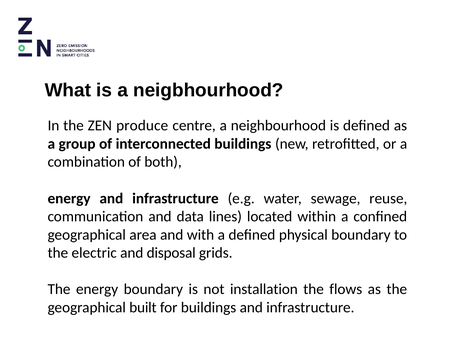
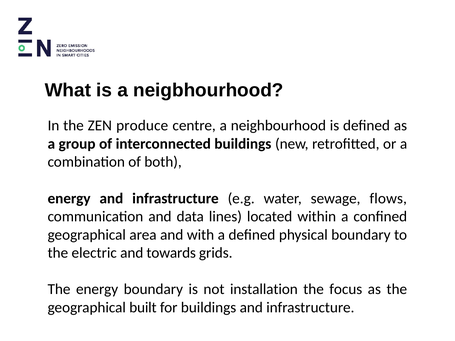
reuse: reuse -> flows
disposal: disposal -> towards
flows: flows -> focus
